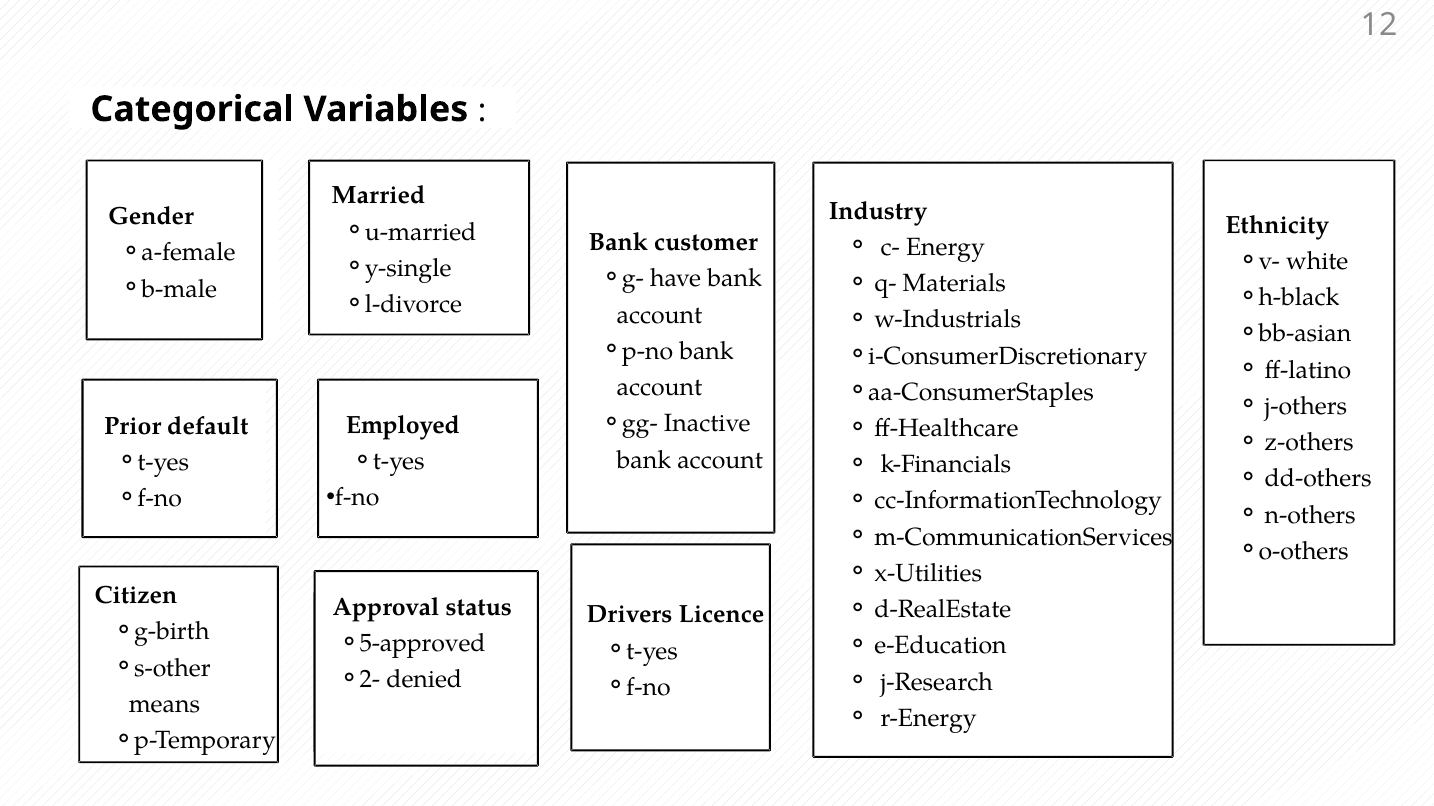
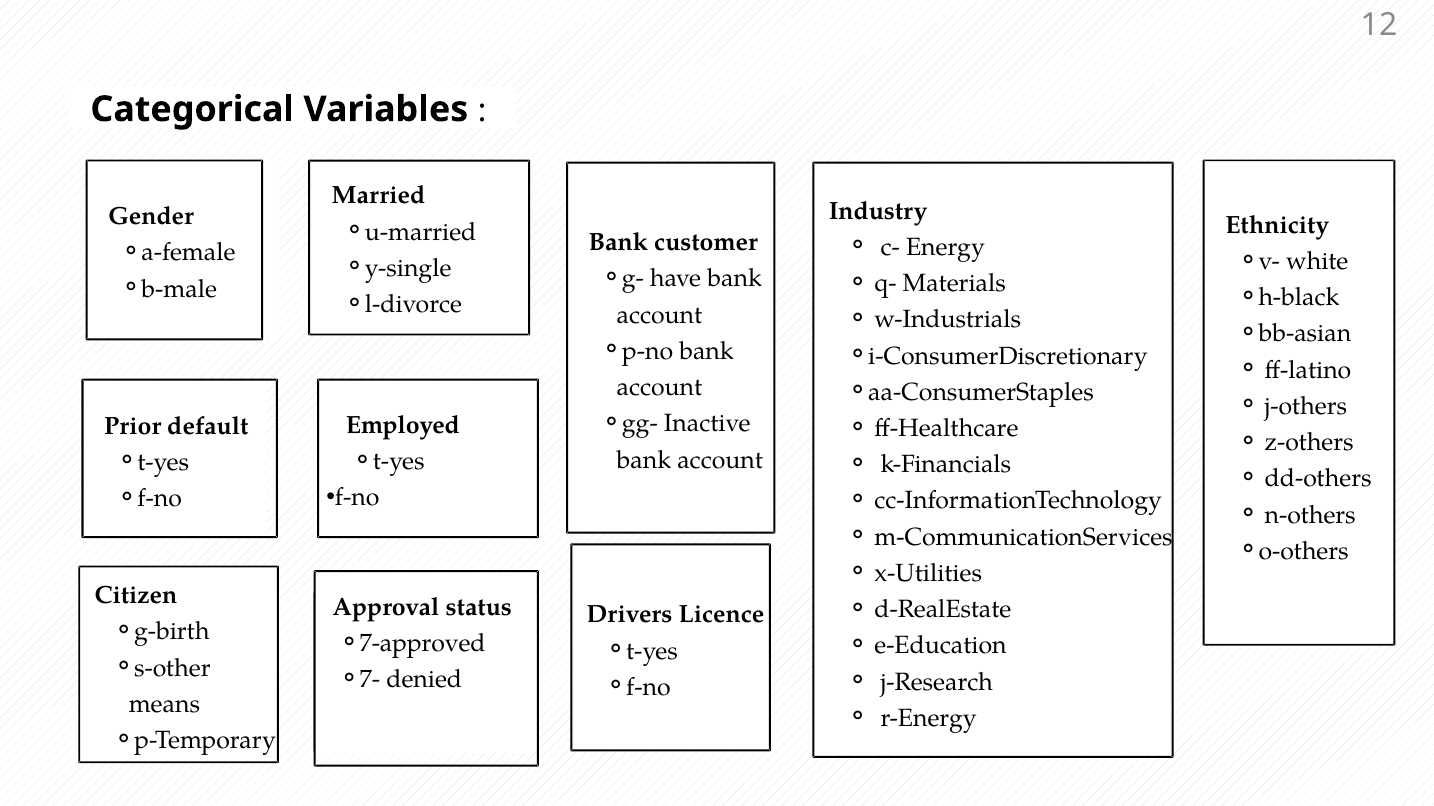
5-approved: 5-approved -> 7-approved
2-: 2- -> 7-
